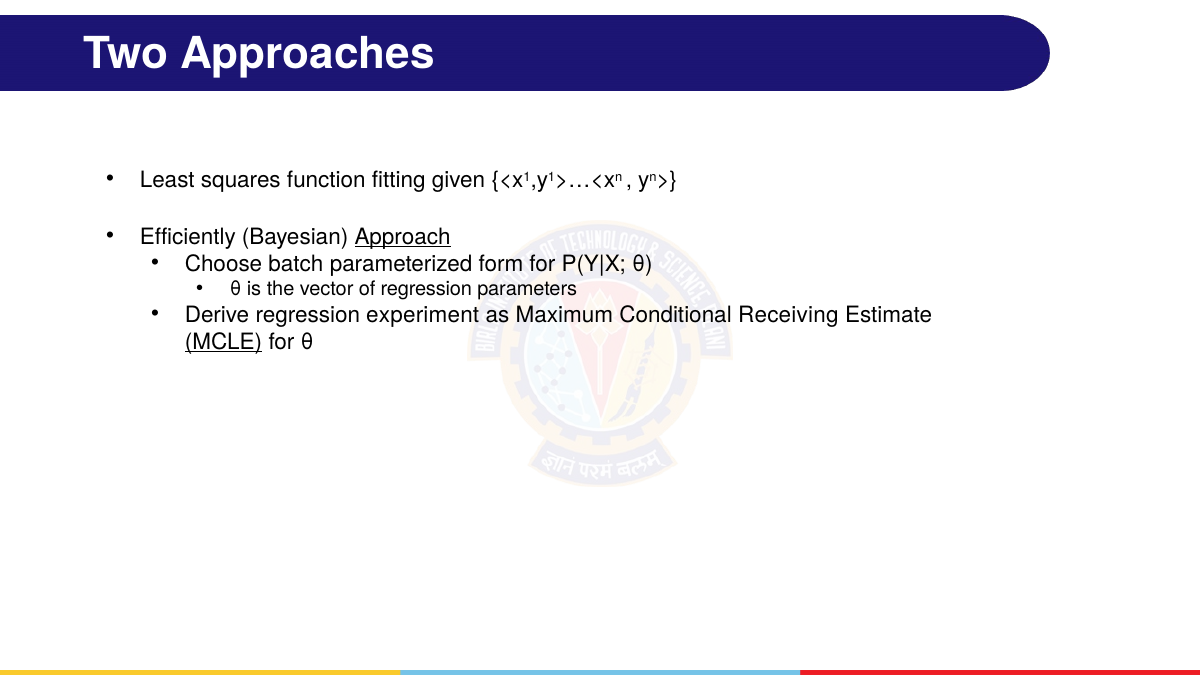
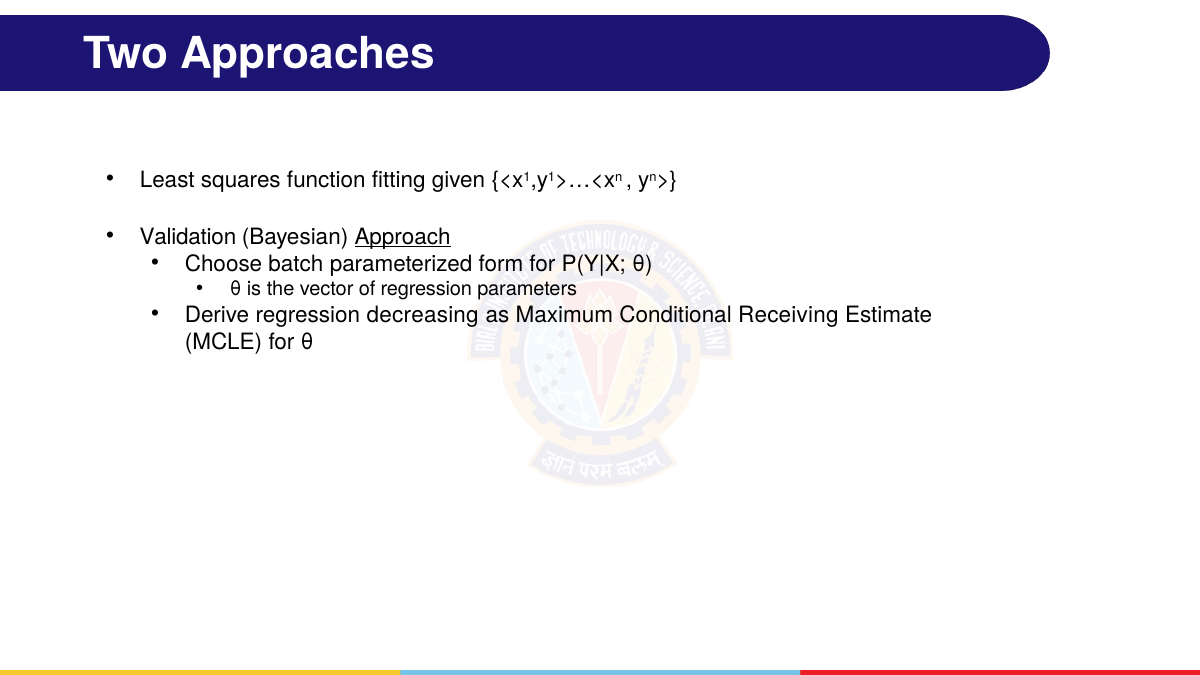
Efficiently: Efficiently -> Validation
experiment: experiment -> decreasing
MCLE underline: present -> none
